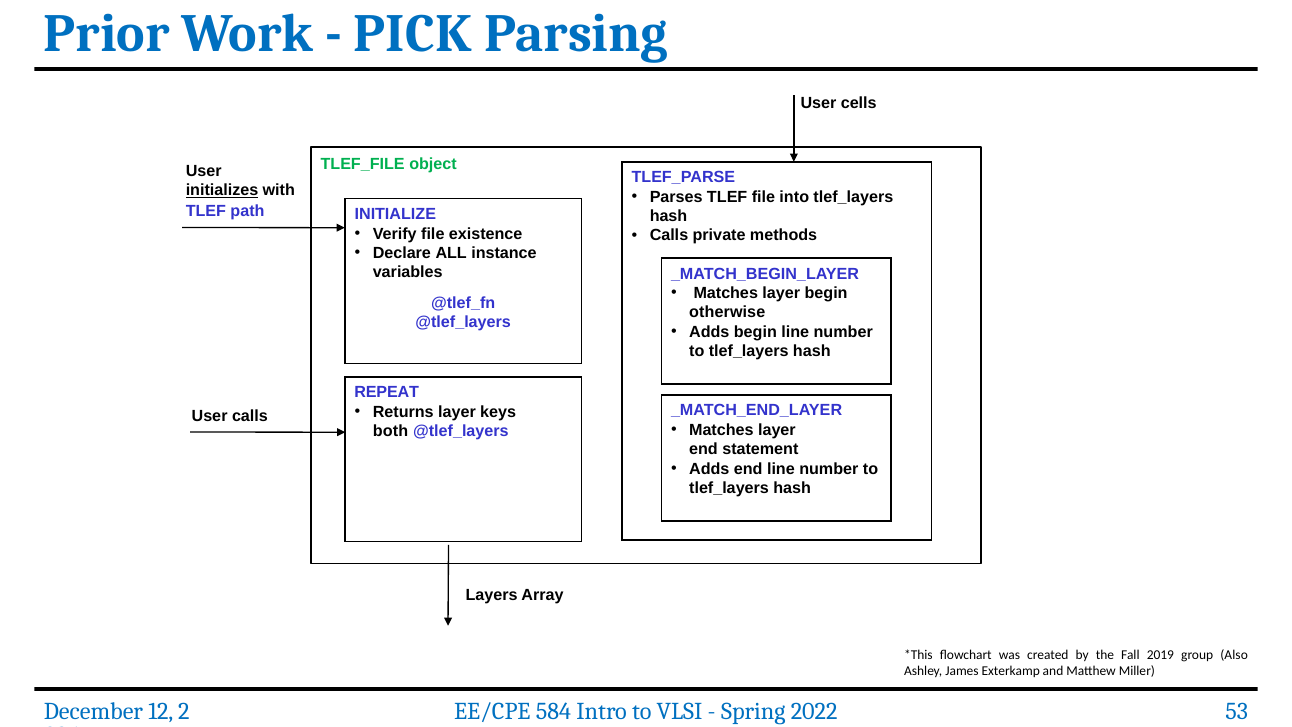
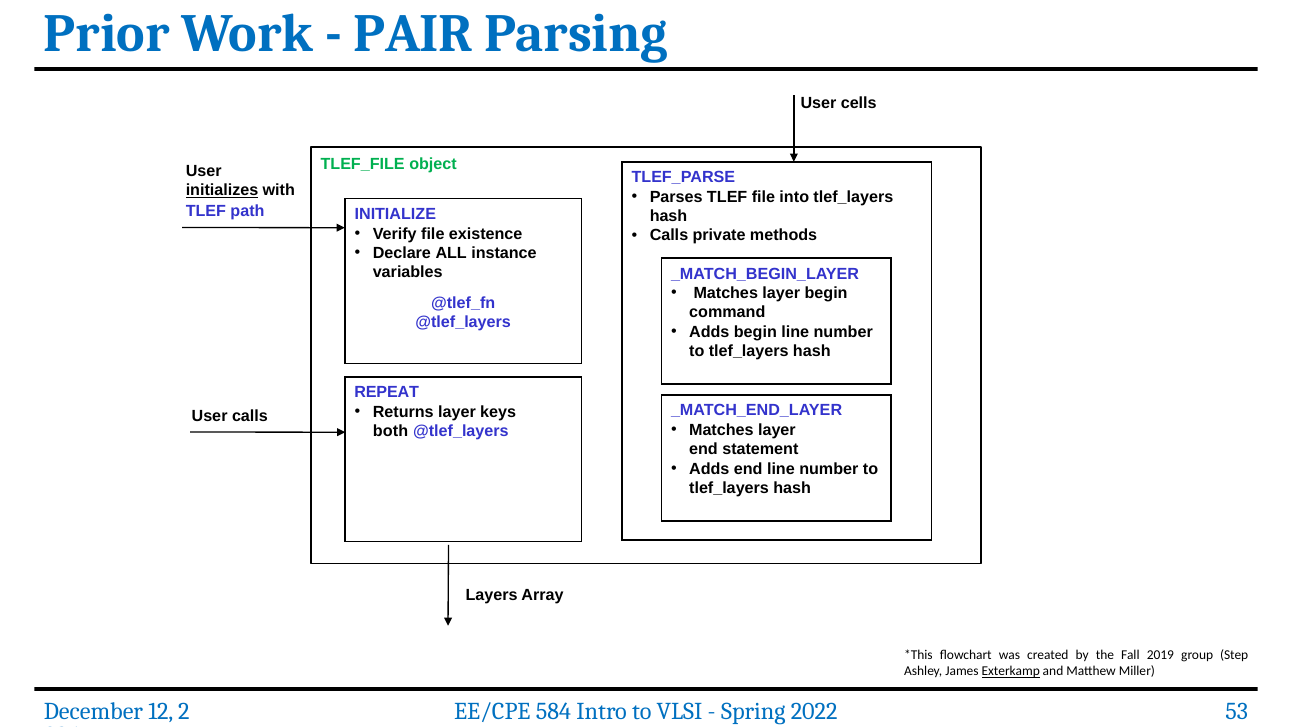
PICK: PICK -> PAIR
otherwise: otherwise -> command
Also: Also -> Step
Exterkamp underline: none -> present
